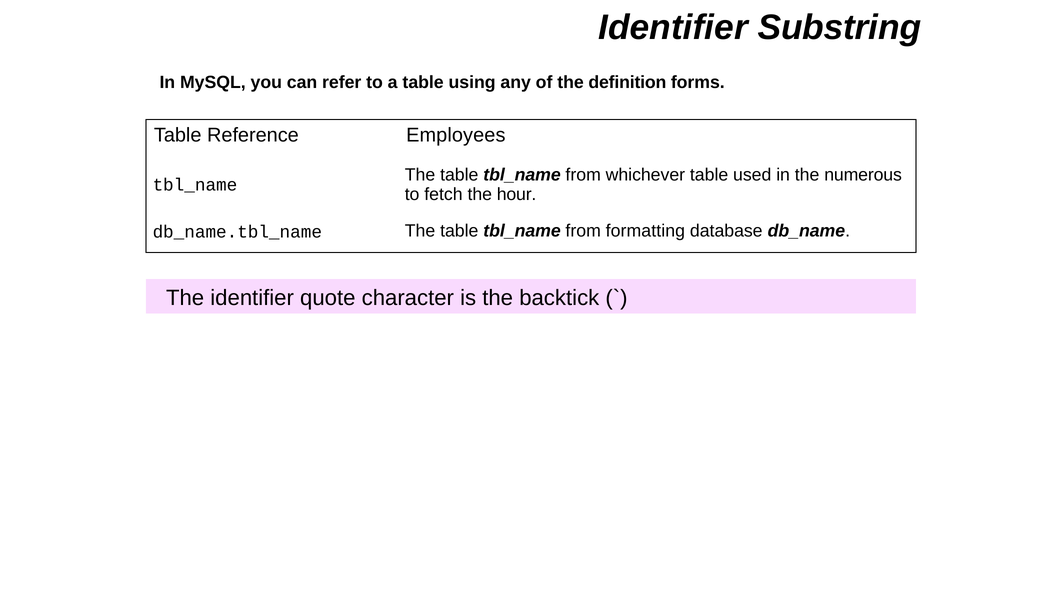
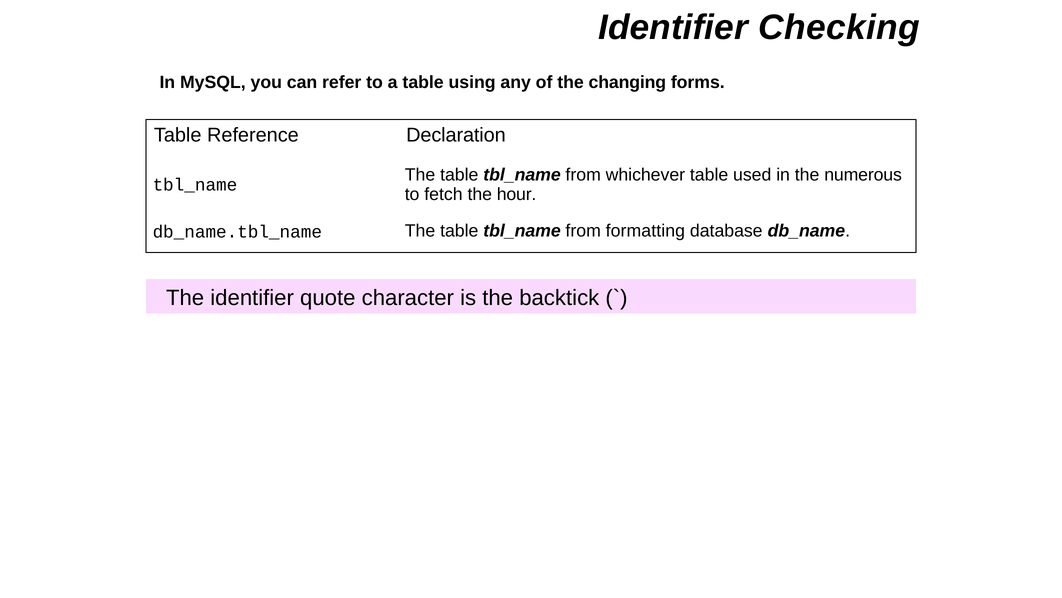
Substring: Substring -> Checking
definition: definition -> changing
Employees: Employees -> Declaration
